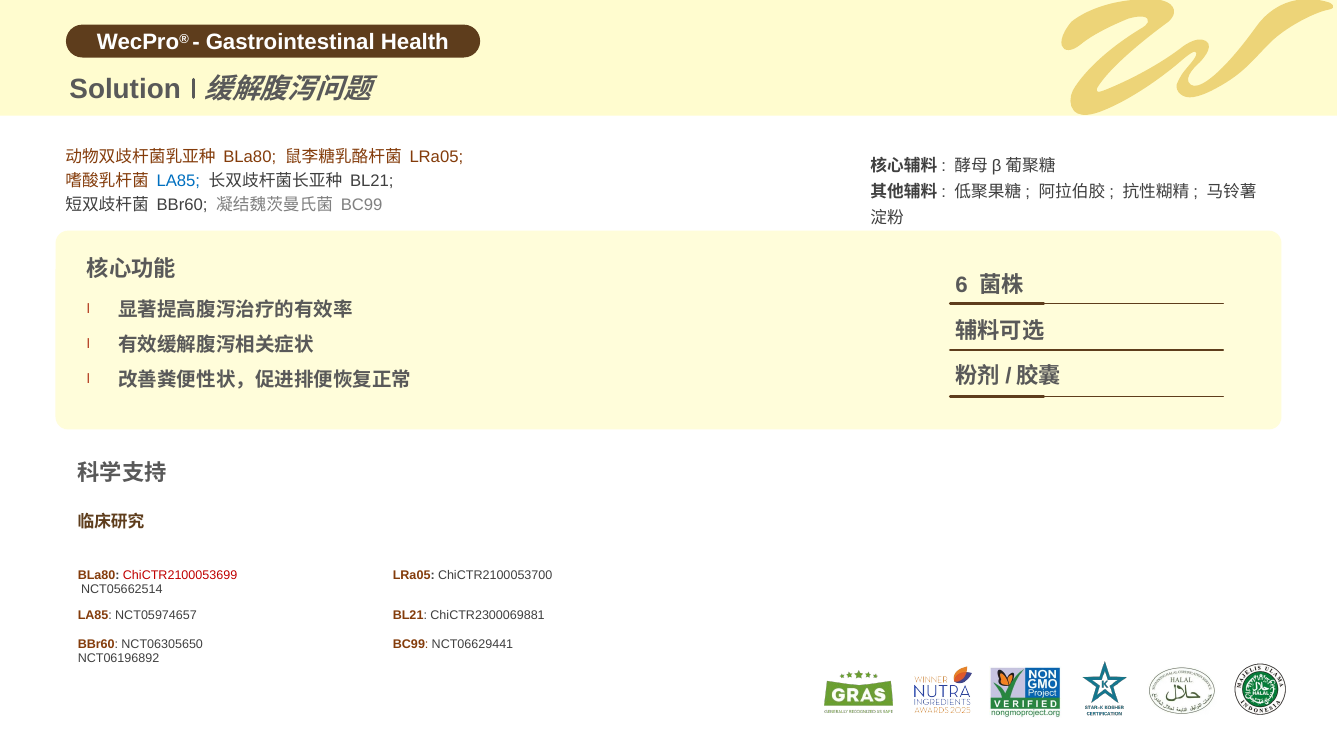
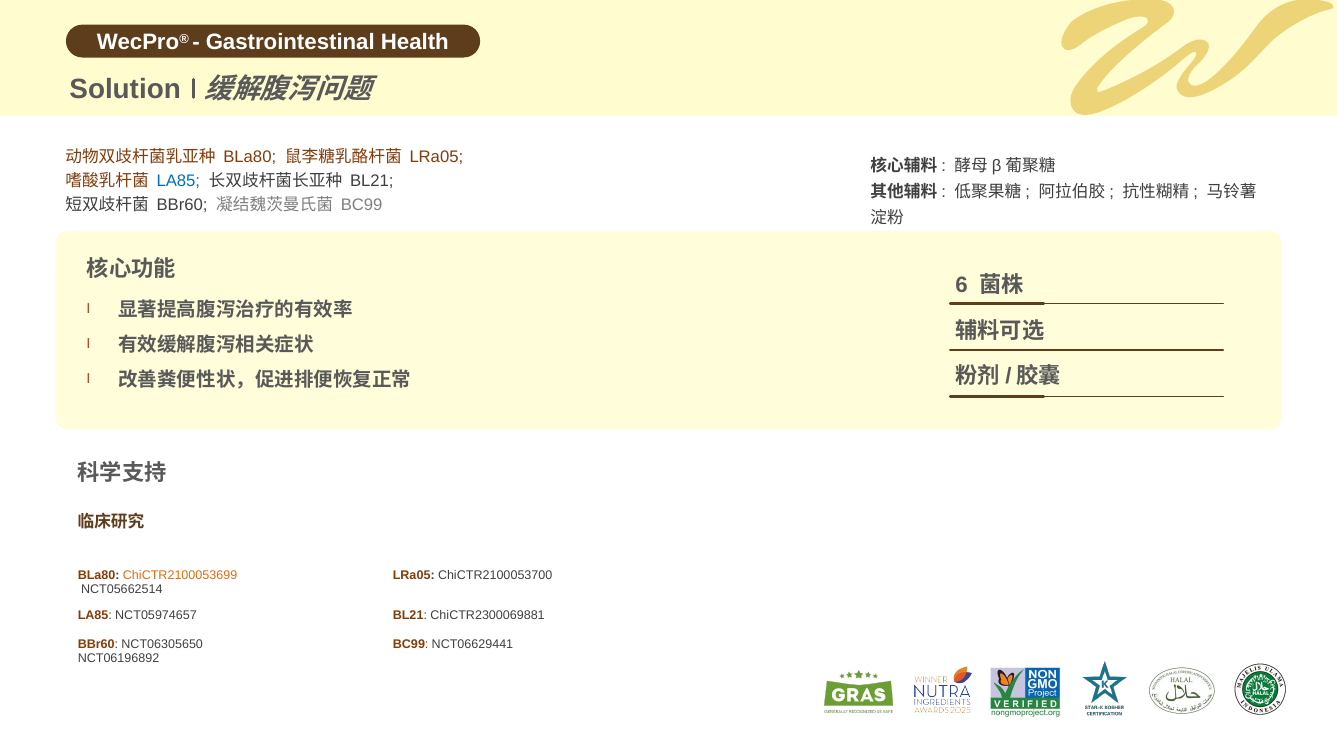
ChiCTR2100053699 colour: red -> orange
